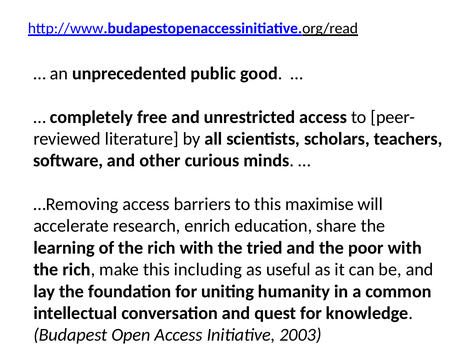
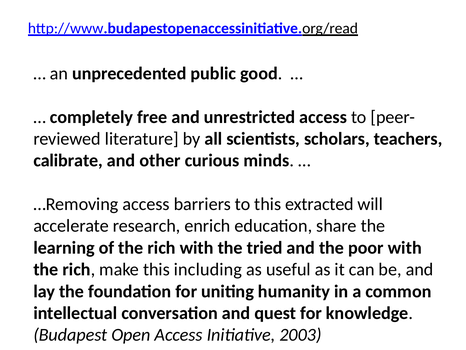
software: software -> calibrate
maximise: maximise -> extracted
